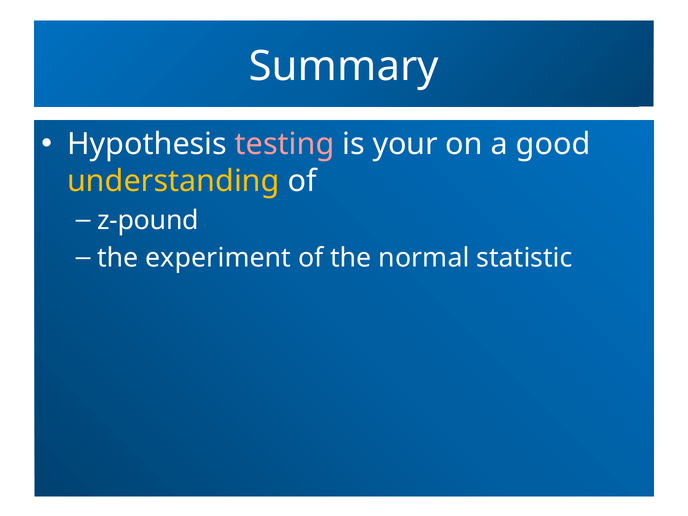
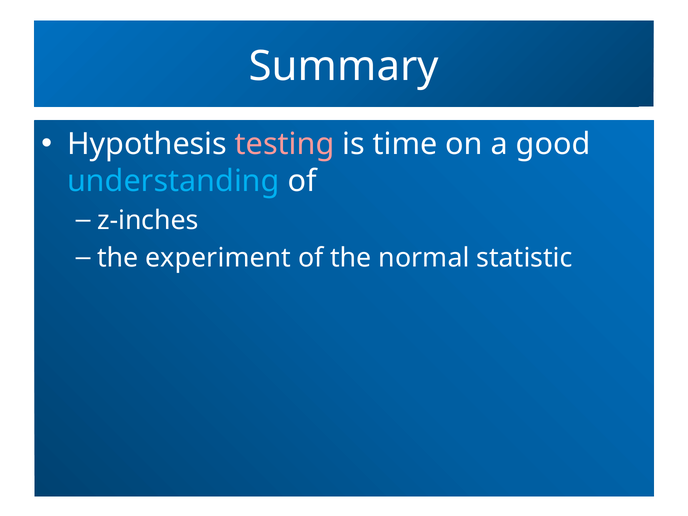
your: your -> time
understanding colour: yellow -> light blue
z-pound: z-pound -> z-inches
